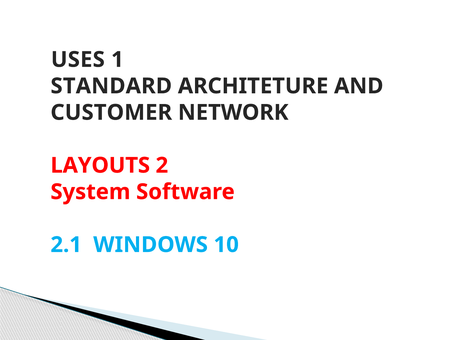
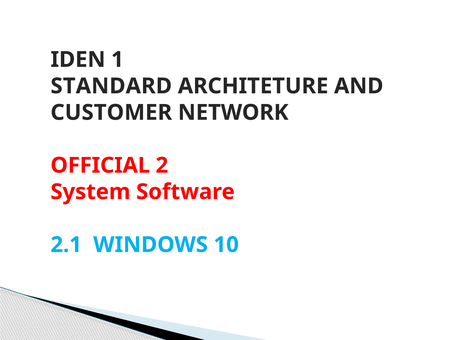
USES: USES -> IDEN
LAYOUTS: LAYOUTS -> OFFICIAL
